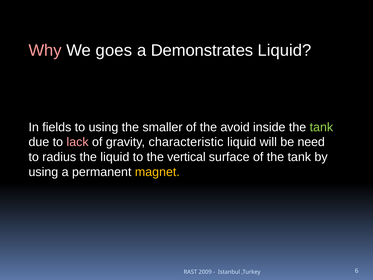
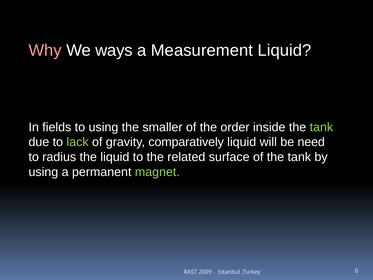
goes: goes -> ways
Demonstrates: Demonstrates -> Measurement
avoid: avoid -> order
lack colour: pink -> light green
characteristic: characteristic -> comparatively
vertical: vertical -> related
magnet colour: yellow -> light green
